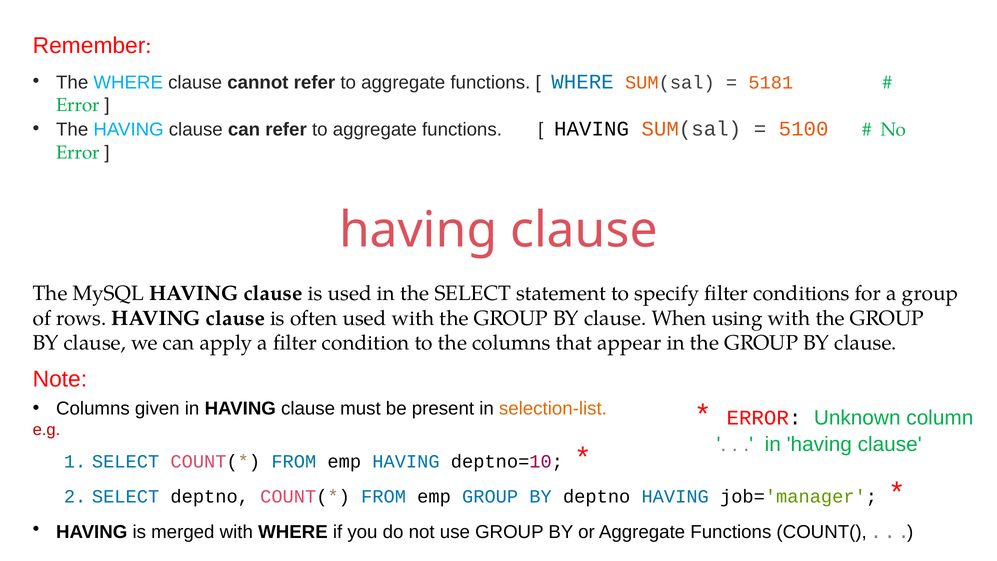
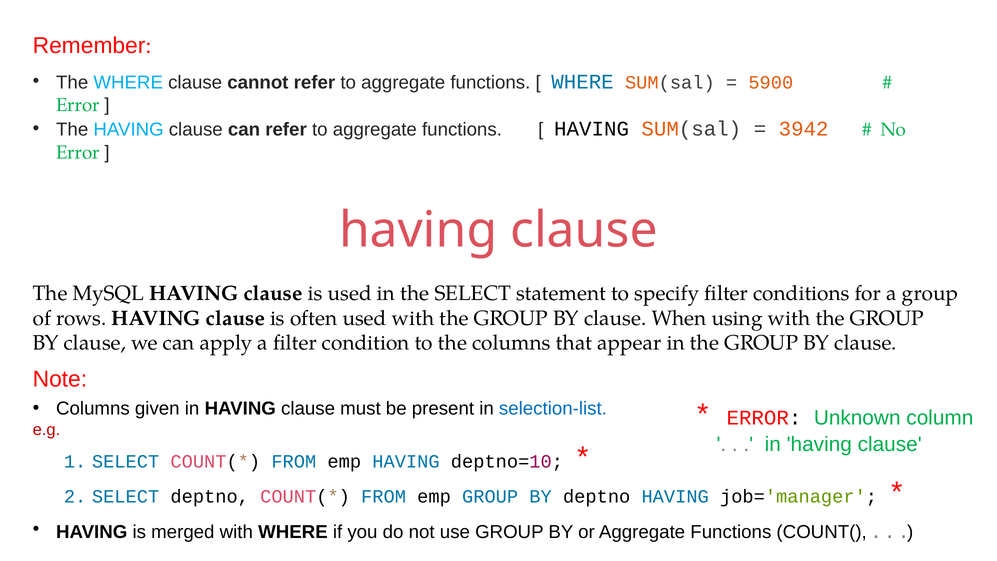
5181: 5181 -> 5900
5100: 5100 -> 3942
selection-list colour: orange -> blue
